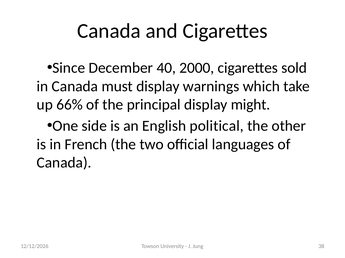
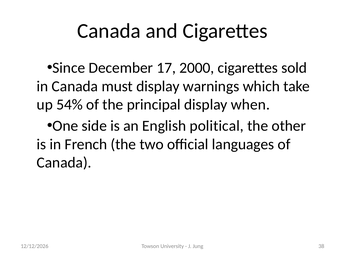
40: 40 -> 17
66%: 66% -> 54%
might: might -> when
